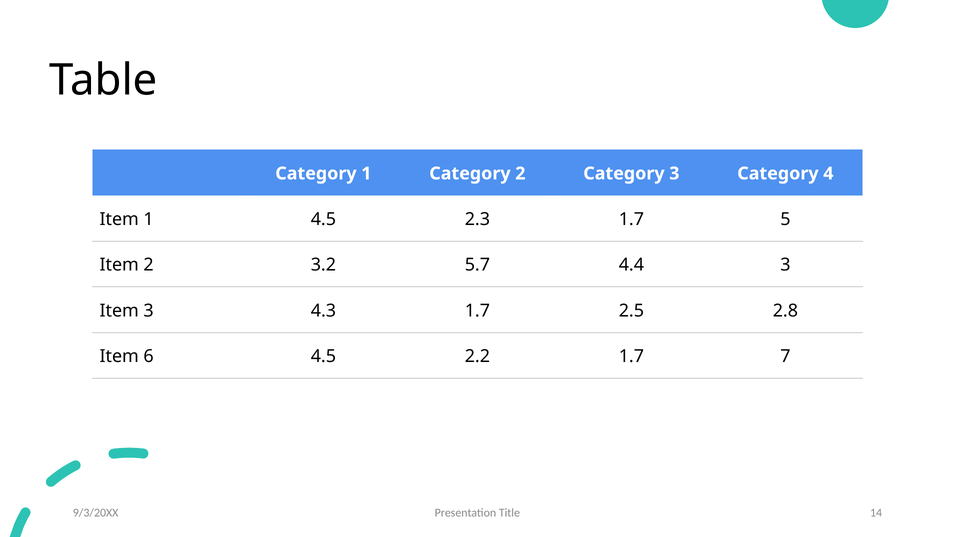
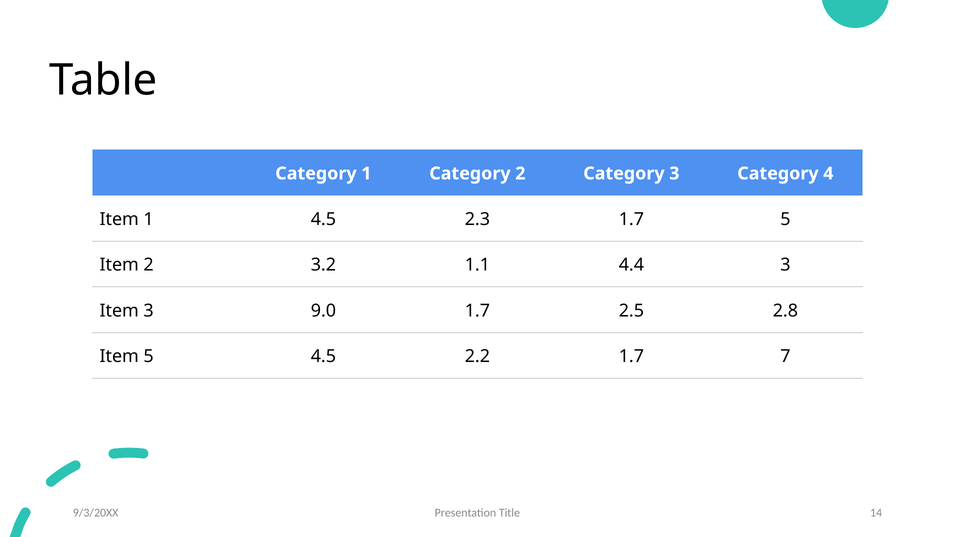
5.7: 5.7 -> 1.1
4.3: 4.3 -> 9.0
Item 6: 6 -> 5
